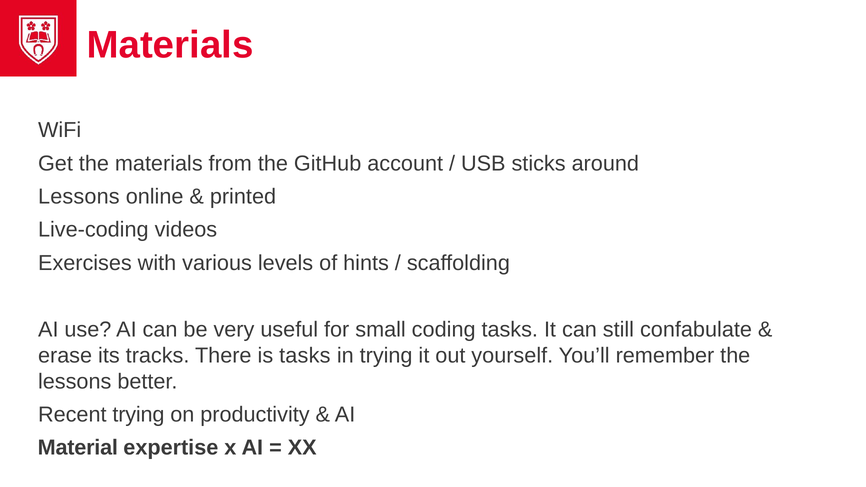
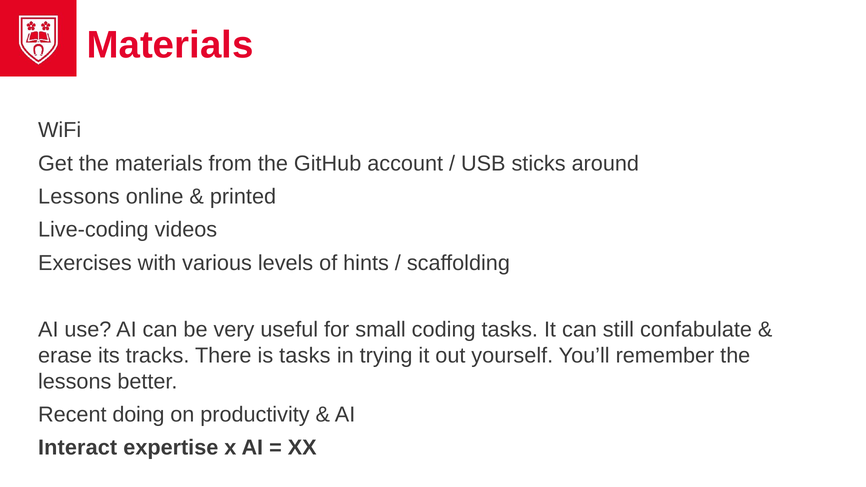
Recent trying: trying -> doing
Material: Material -> Interact
